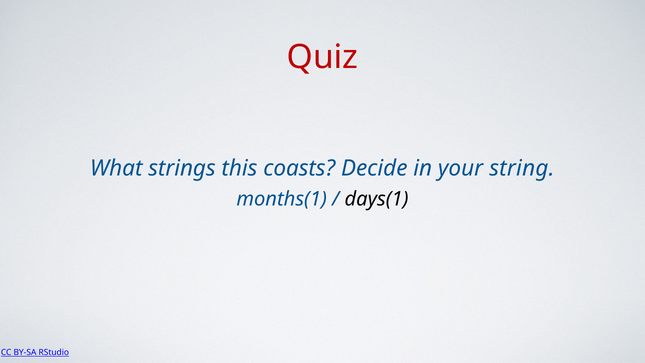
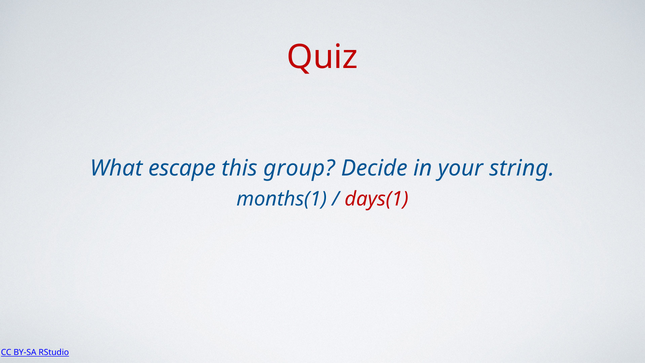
strings: strings -> escape
coasts: coasts -> group
days(1 colour: black -> red
